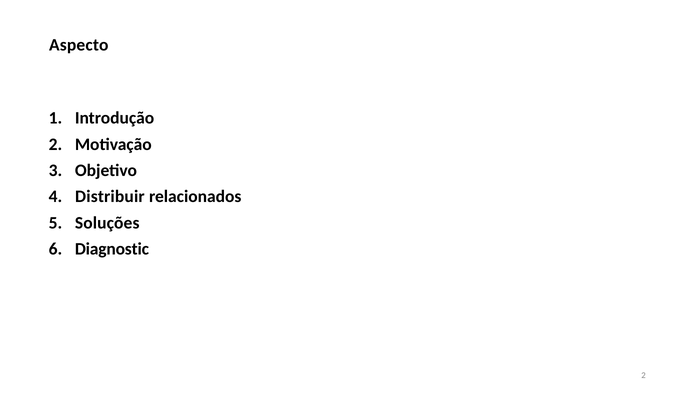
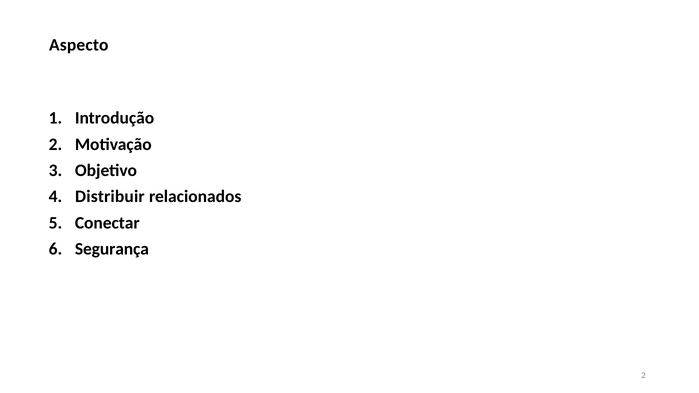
Soluções: Soluções -> Conectar
Diagnostic: Diagnostic -> Segurança
